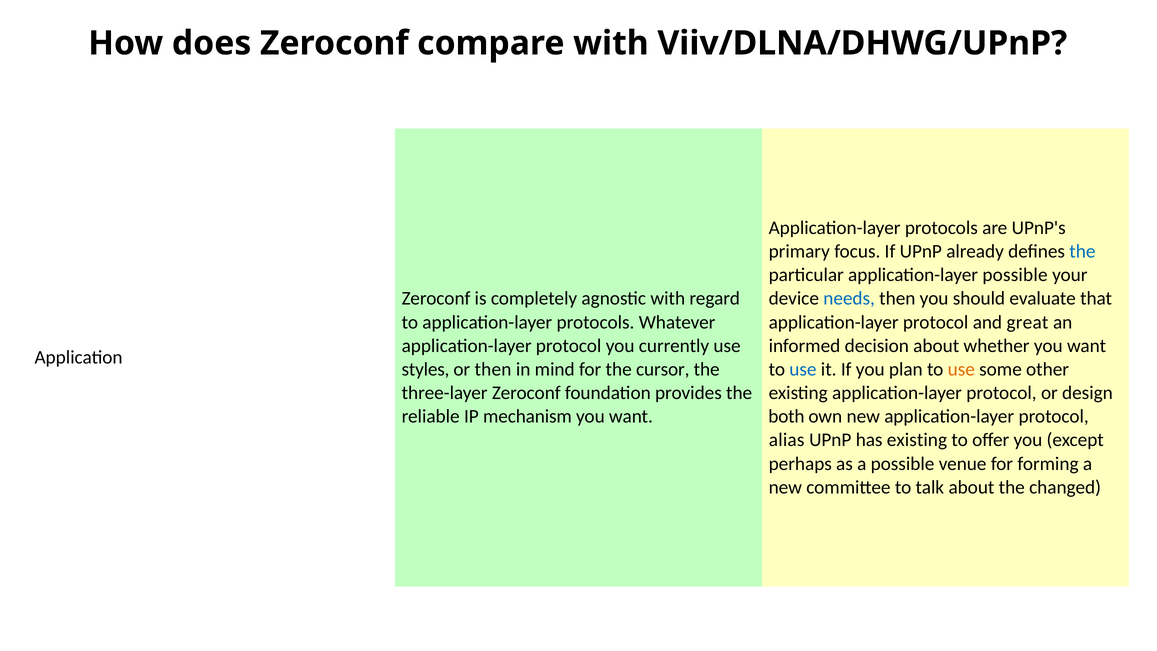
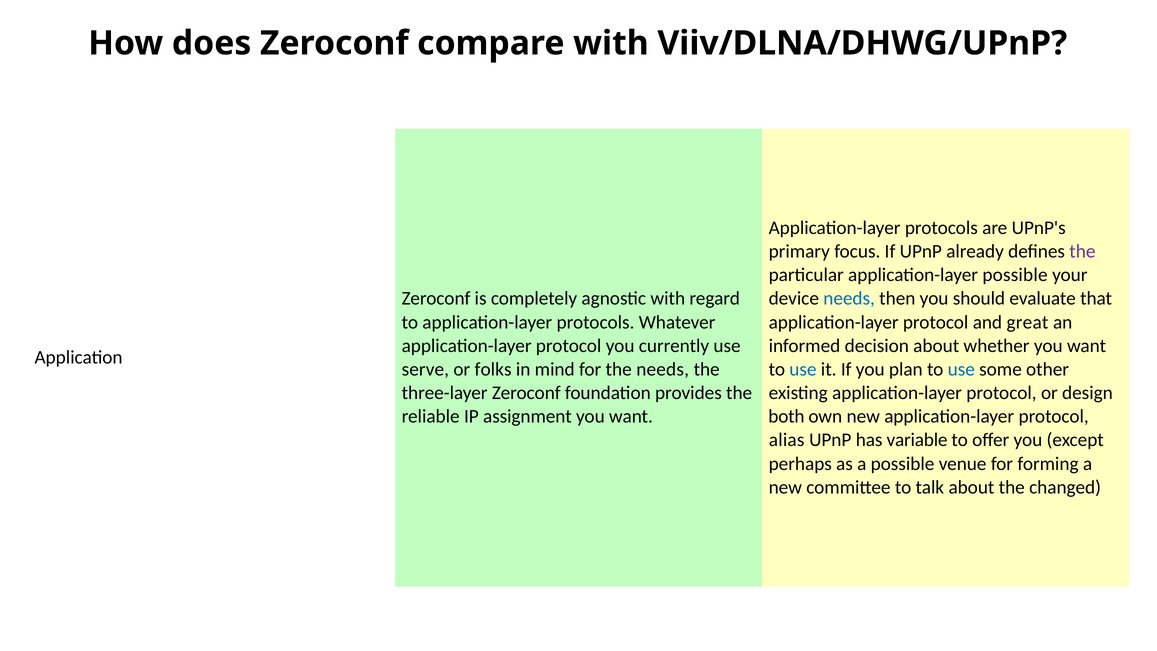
the at (1082, 251) colour: blue -> purple
styles: styles -> serve
or then: then -> folks
the cursor: cursor -> needs
use at (961, 369) colour: orange -> blue
mechanism: mechanism -> assignment
has existing: existing -> variable
